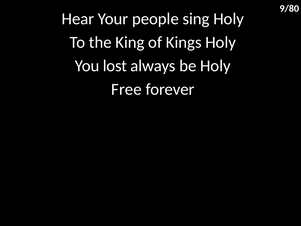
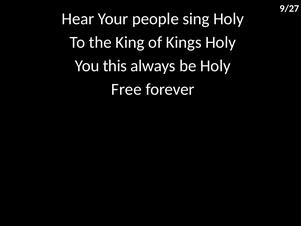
9/80: 9/80 -> 9/27
lost: lost -> this
